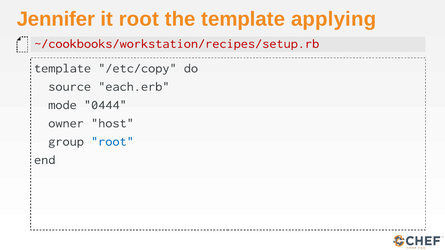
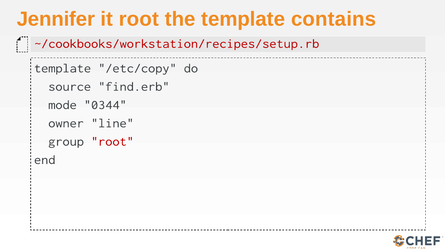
applying: applying -> contains
each.erb: each.erb -> find.erb
0444: 0444 -> 0344
host: host -> line
root at (112, 142) colour: blue -> red
